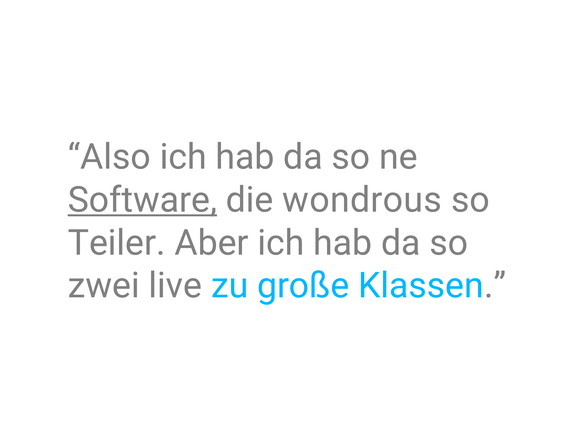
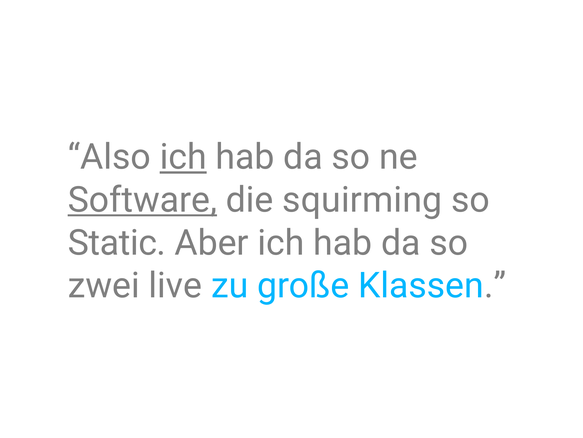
ich at (183, 157) underline: none -> present
wondrous: wondrous -> squirming
Teiler: Teiler -> Static
